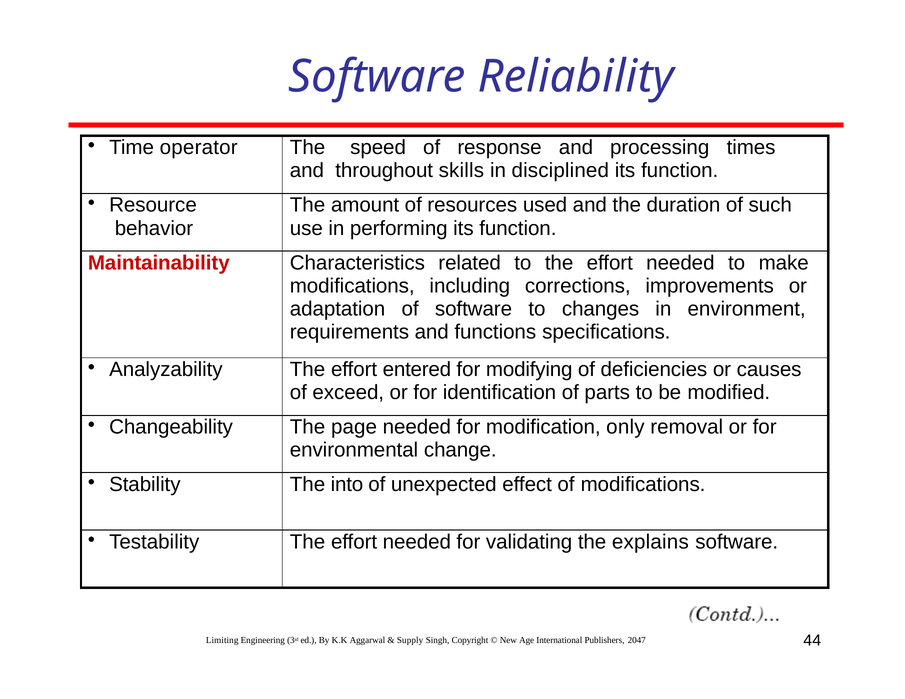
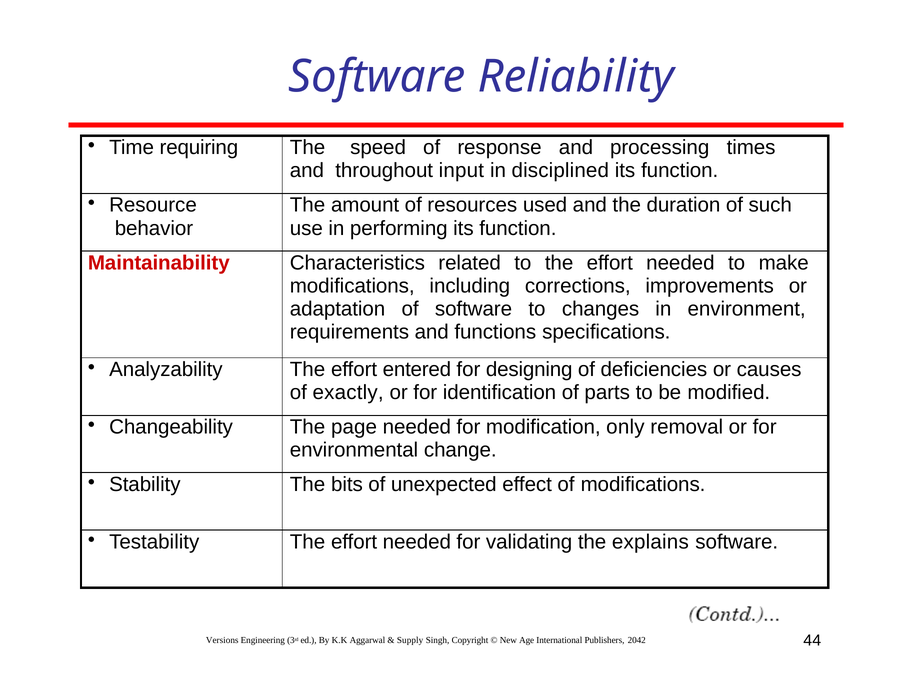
operator: operator -> requiring
skills: skills -> input
modifying: modifying -> designing
exceed: exceed -> exactly
into: into -> bits
Limiting: Limiting -> Versions
2047: 2047 -> 2042
